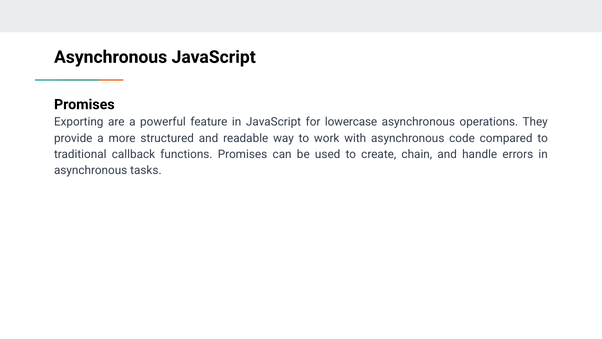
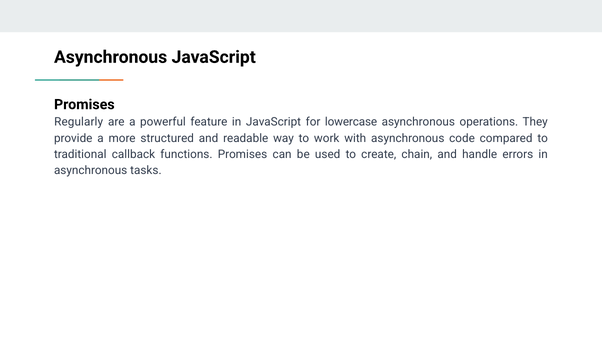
Exporting: Exporting -> Regularly
